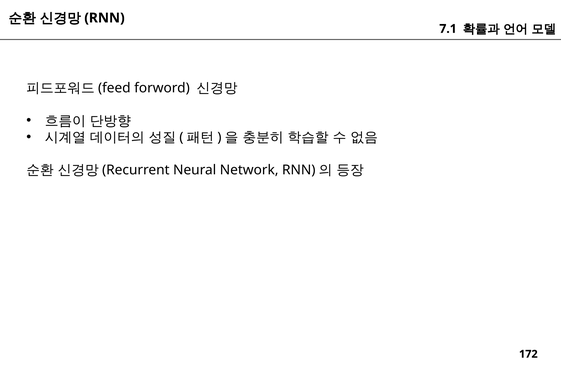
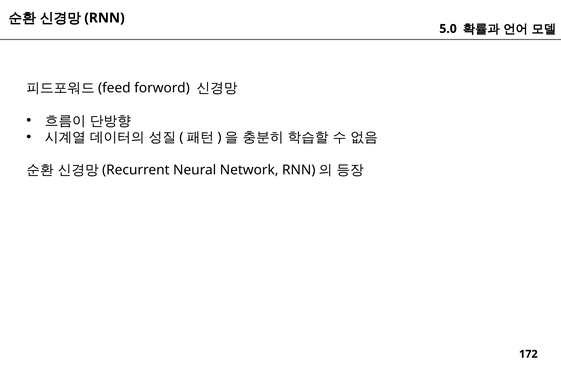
7.1: 7.1 -> 5.0
